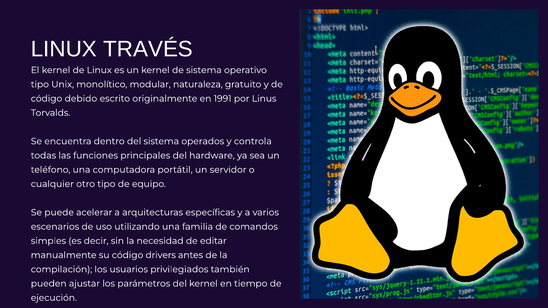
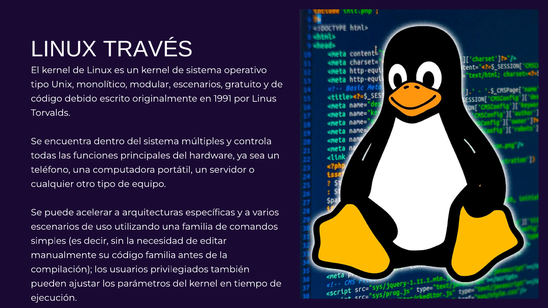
modular naturaleza: naturaleza -> escenarios
operados: operados -> múltiples
código drivers: drivers -> familia
